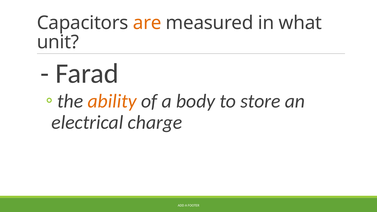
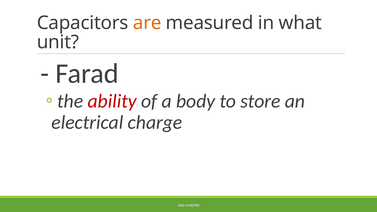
ability colour: orange -> red
